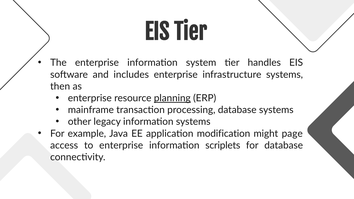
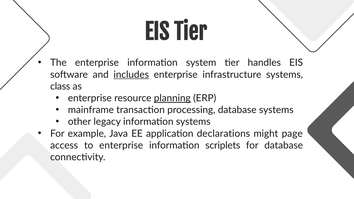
includes underline: none -> present
then: then -> class
modification: modification -> declarations
